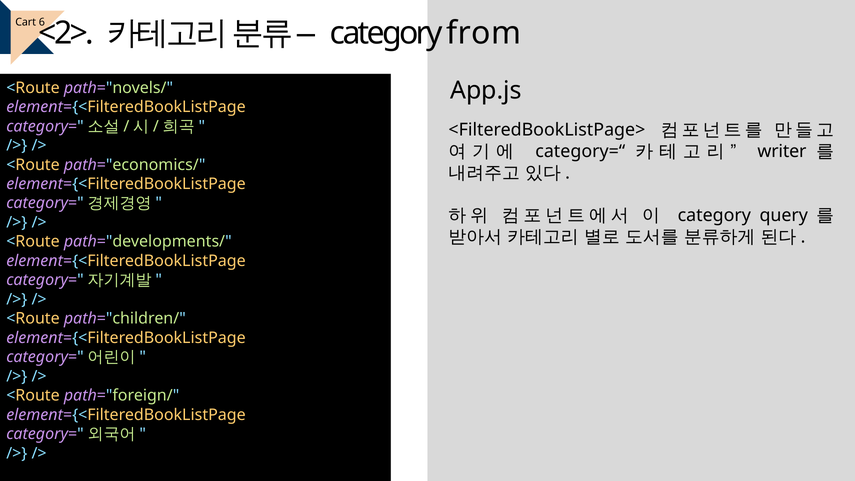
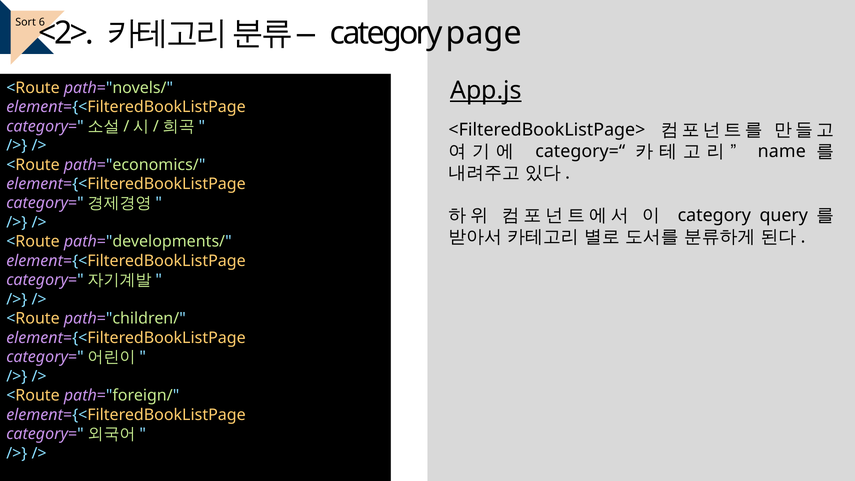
Cart: Cart -> Sort
from: from -> page
App.js underline: none -> present
writer: writer -> name
